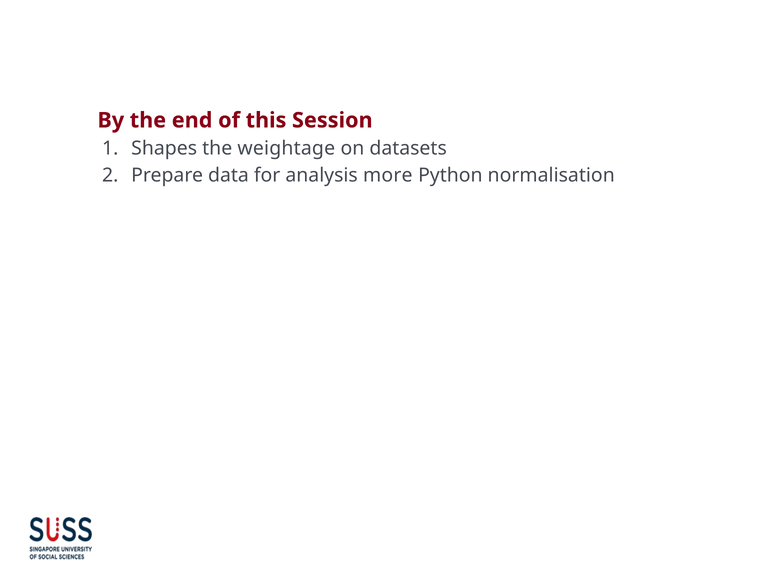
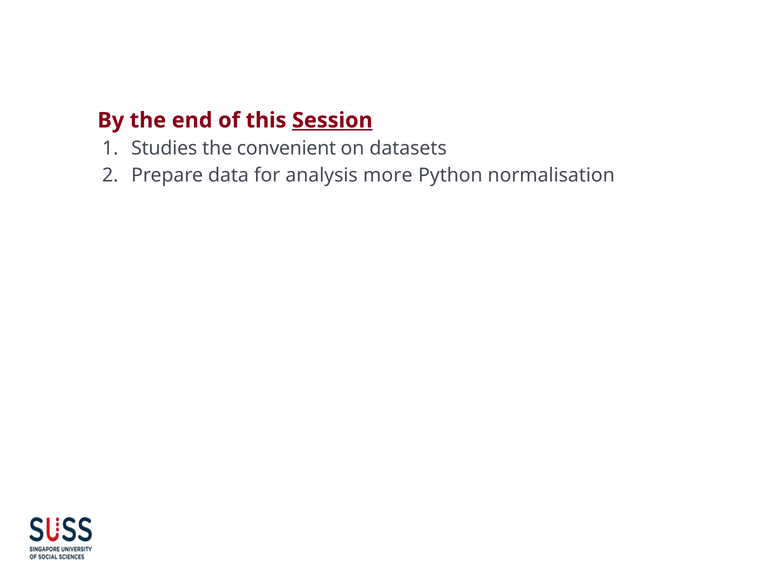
Session underline: none -> present
Shapes: Shapes -> Studies
weightage: weightage -> convenient
